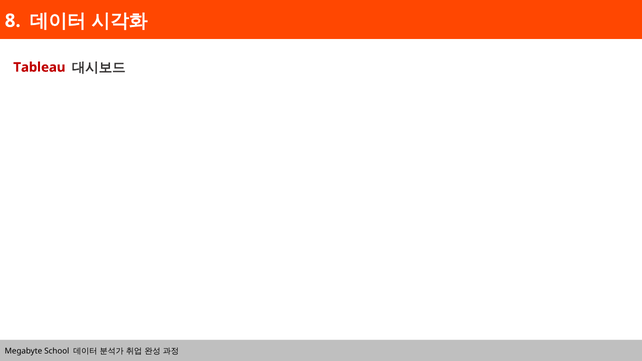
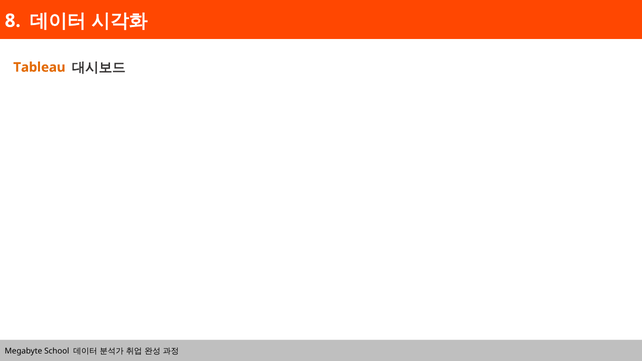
Tableau colour: red -> orange
